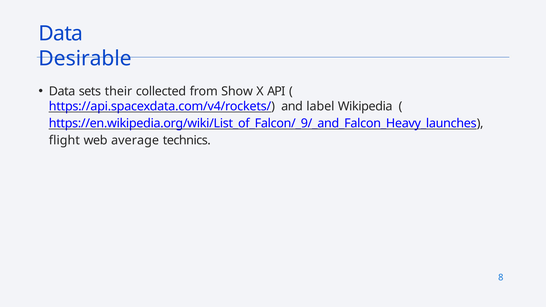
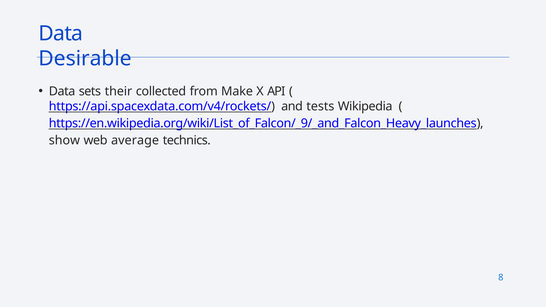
Show: Show -> Make
label: label -> tests
flight: flight -> show
